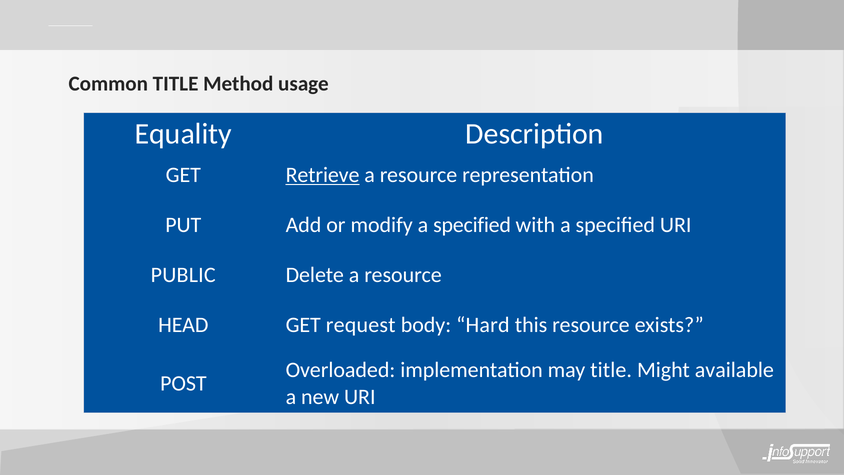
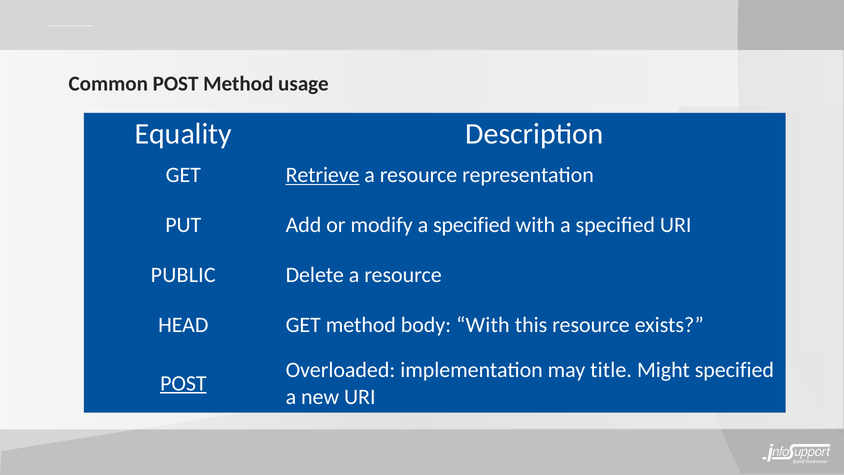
Common TITLE: TITLE -> POST
GET request: request -> method
body Hard: Hard -> With
Might available: available -> specified
POST at (183, 383) underline: none -> present
